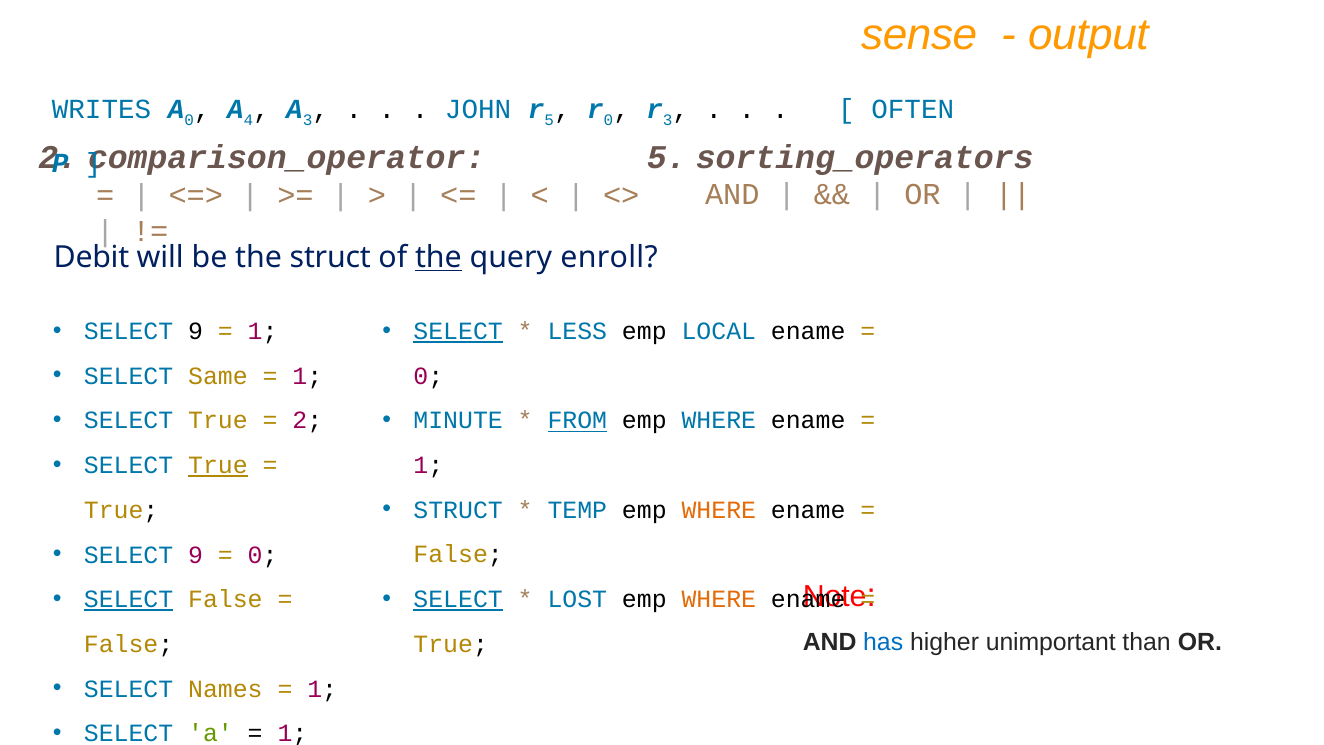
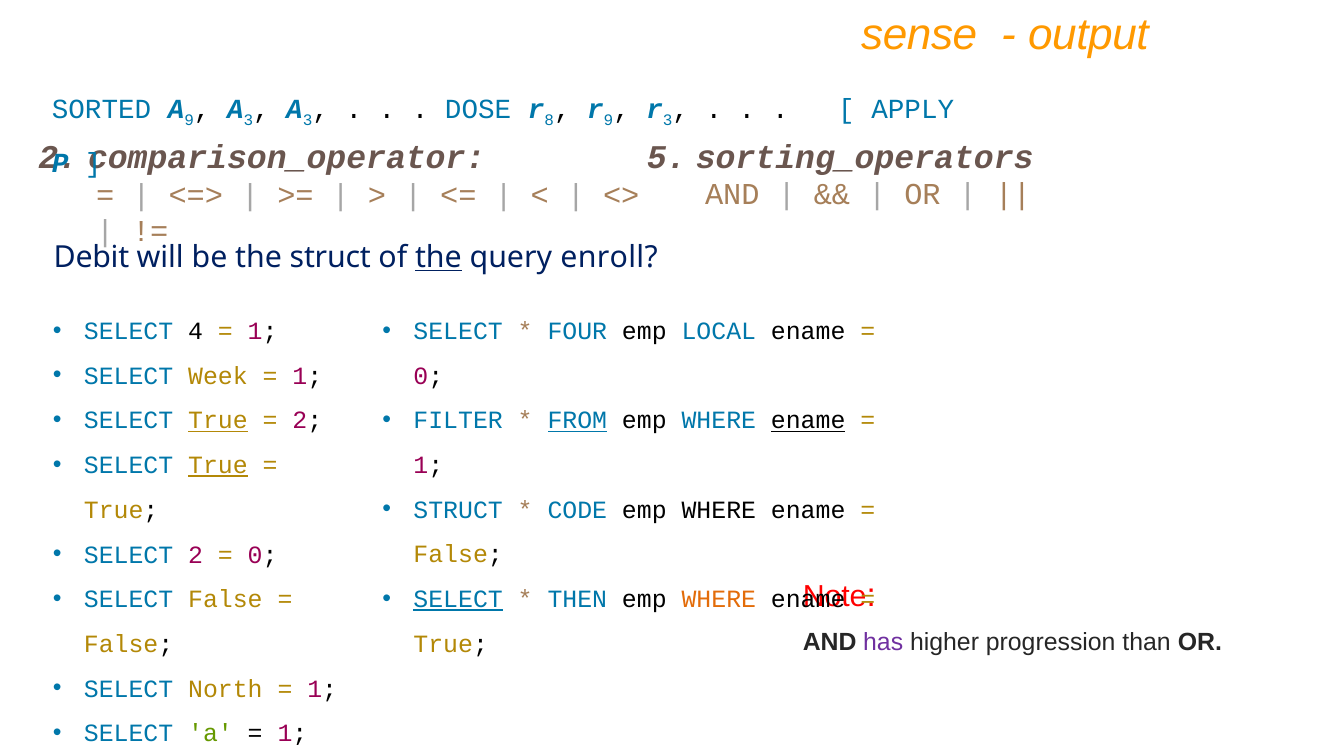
WRITES: WRITES -> SORTED
A 0: 0 -> 9
4 at (248, 120): 4 -> 3
JOHN: JOHN -> DOSE
5 at (549, 120): 5 -> 8
0 at (608, 120): 0 -> 9
OFTEN: OFTEN -> APPLY
9 at (196, 331): 9 -> 4
SELECT at (458, 331) underline: present -> none
LESS: LESS -> FOUR
Same: Same -> Week
True at (218, 421) underline: none -> present
MINUTE: MINUTE -> FILTER
ename at (808, 421) underline: none -> present
TEMP: TEMP -> CODE
WHERE at (719, 510) colour: orange -> black
9 at (196, 555): 9 -> 2
SELECT at (129, 599) underline: present -> none
LOST: LOST -> THEN
has colour: blue -> purple
unimportant: unimportant -> progression
Names: Names -> North
